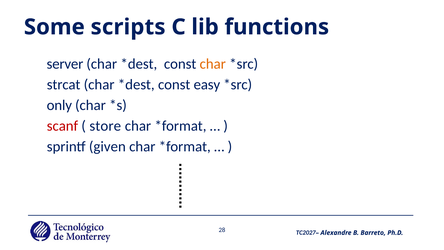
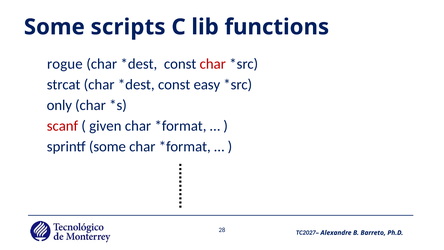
server: server -> rogue
char at (213, 64) colour: orange -> red
store: store -> given
sprintf given: given -> some
